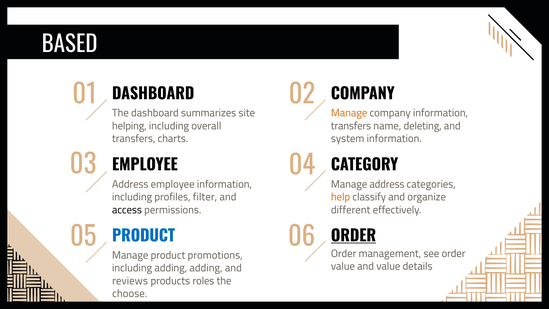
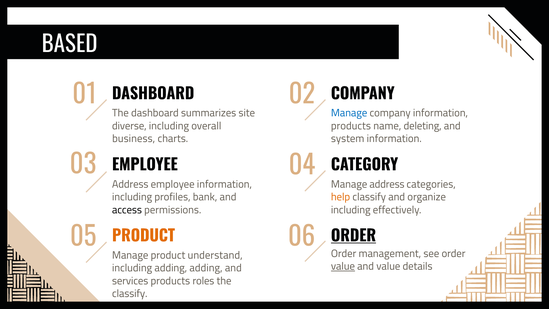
Manage at (349, 113) colour: orange -> blue
helping: helping -> diverse
transfers at (351, 126): transfers -> products
transfers at (134, 139): transfers -> business
filter: filter -> bank
different at (351, 210): different -> including
PRODUCT at (144, 236) colour: blue -> orange
promotions: promotions -> understand
value at (343, 266) underline: none -> present
reviews: reviews -> services
choose at (130, 294): choose -> classify
